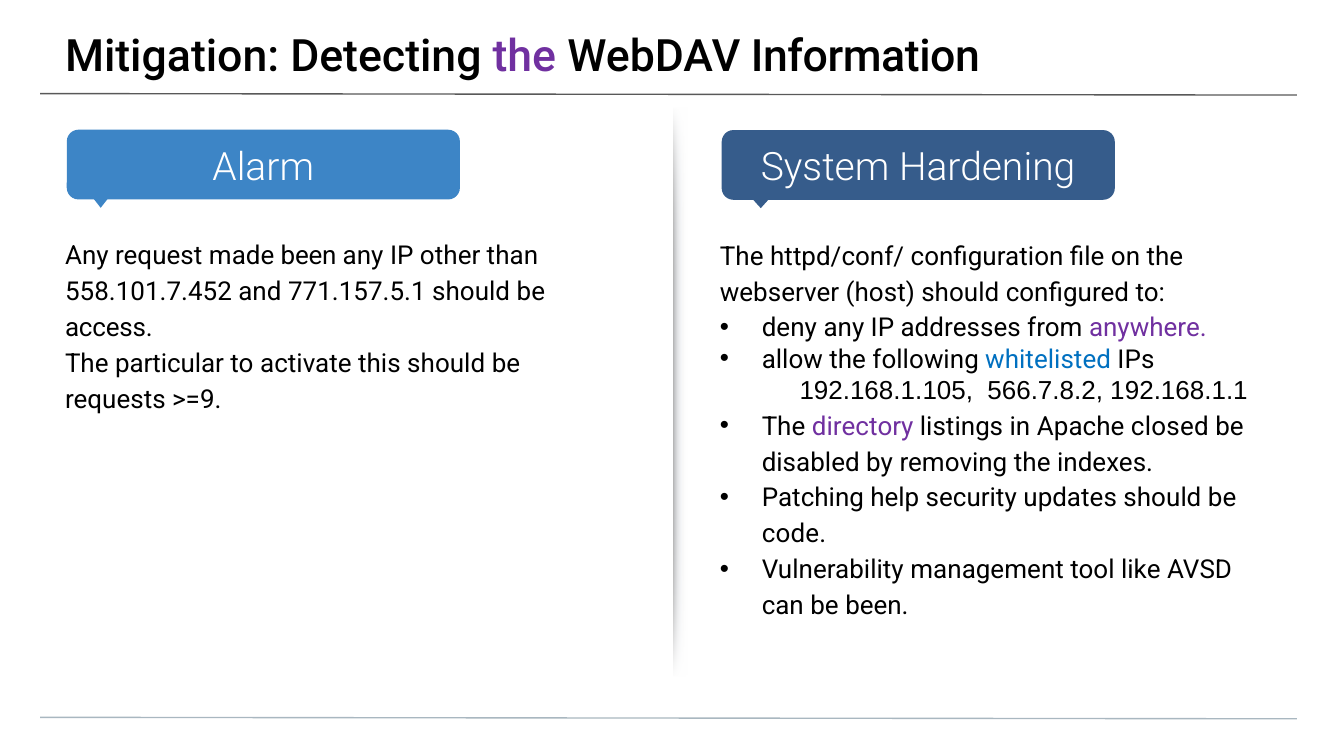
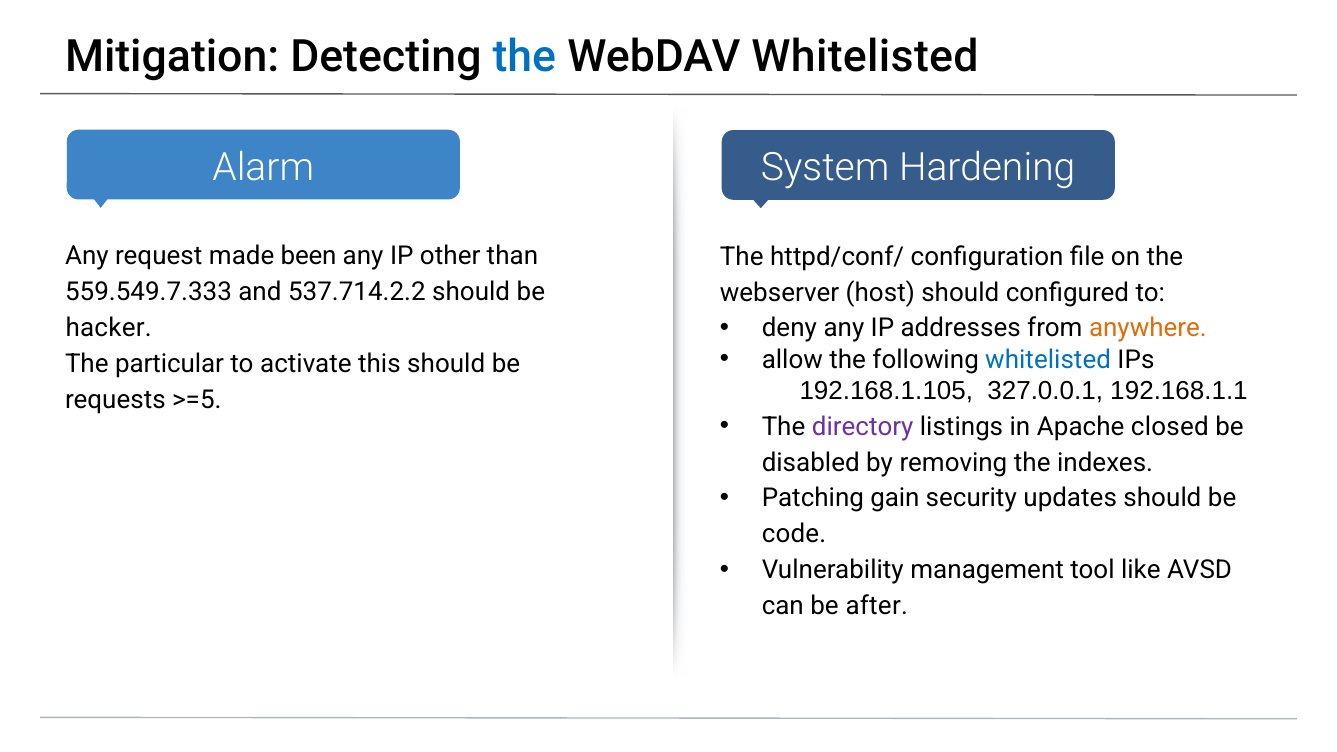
the at (524, 57) colour: purple -> blue
WebDAV Information: Information -> Whitelisted
558.101.7.452: 558.101.7.452 -> 559.549.7.333
771.157.5.1: 771.157.5.1 -> 537.714.2.2
anywhere colour: purple -> orange
access: access -> hacker
566.7.8.2: 566.7.8.2 -> 327.0.0.1
>=9: >=9 -> >=5
help: help -> gain
be been: been -> after
